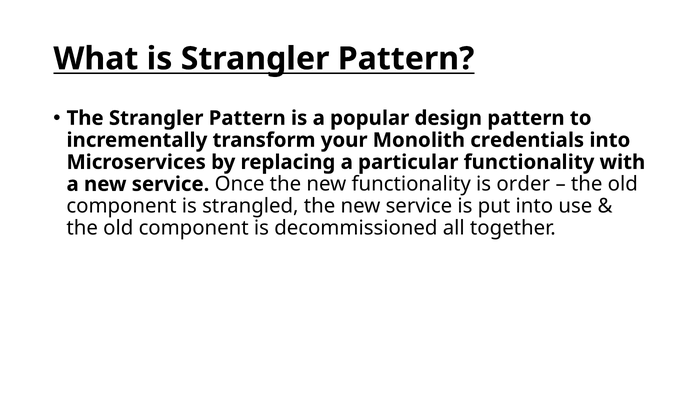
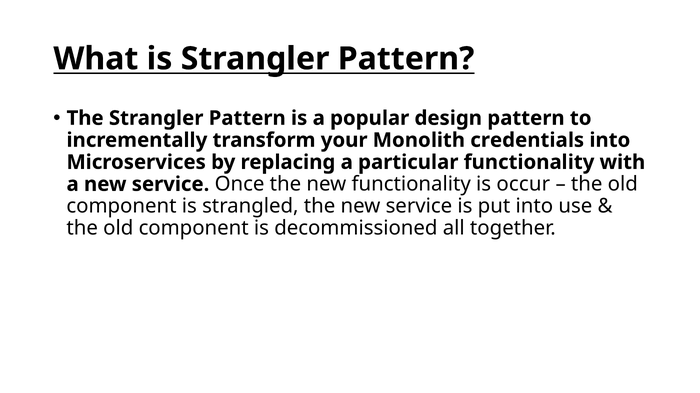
order: order -> occur
